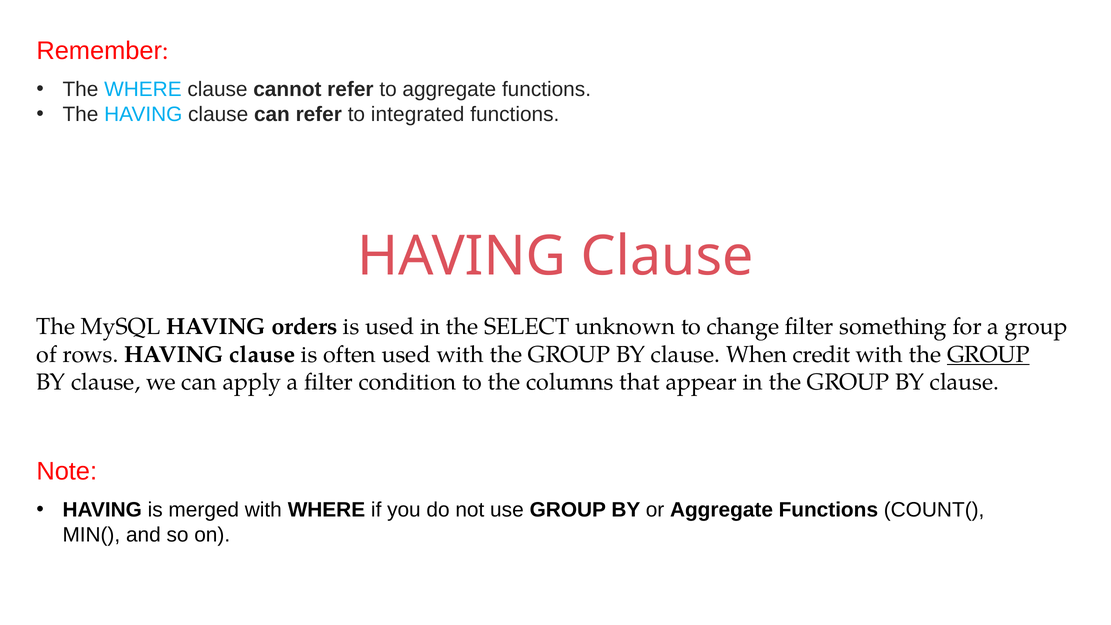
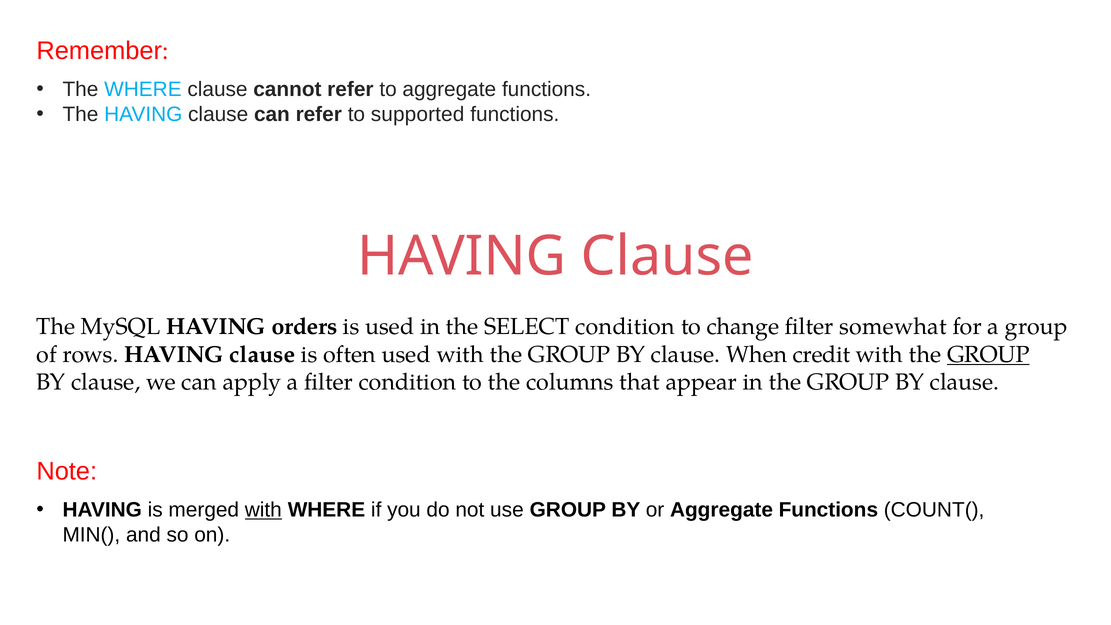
integrated: integrated -> supported
SELECT unknown: unknown -> condition
something: something -> somewhat
with at (263, 510) underline: none -> present
